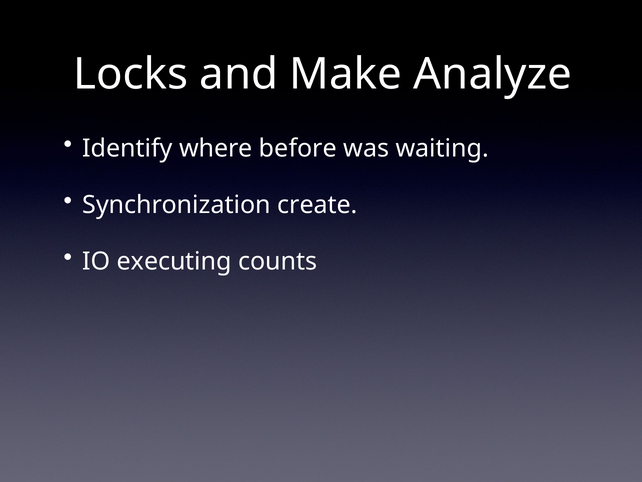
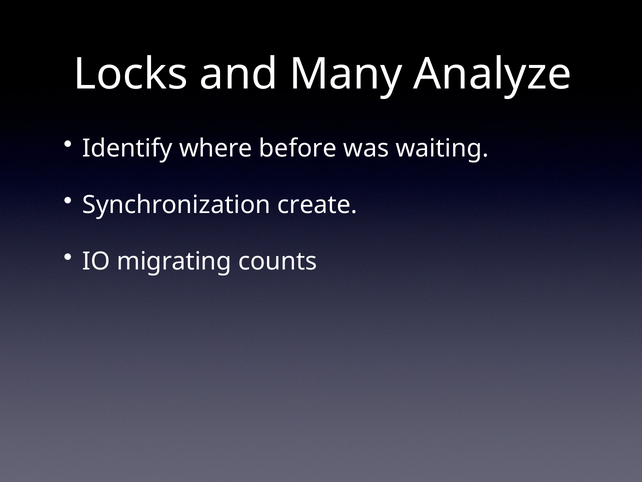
Make: Make -> Many
executing: executing -> migrating
